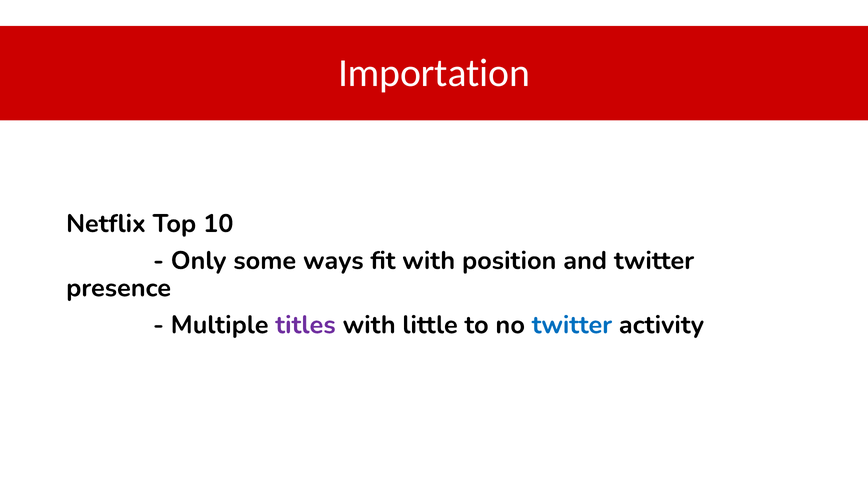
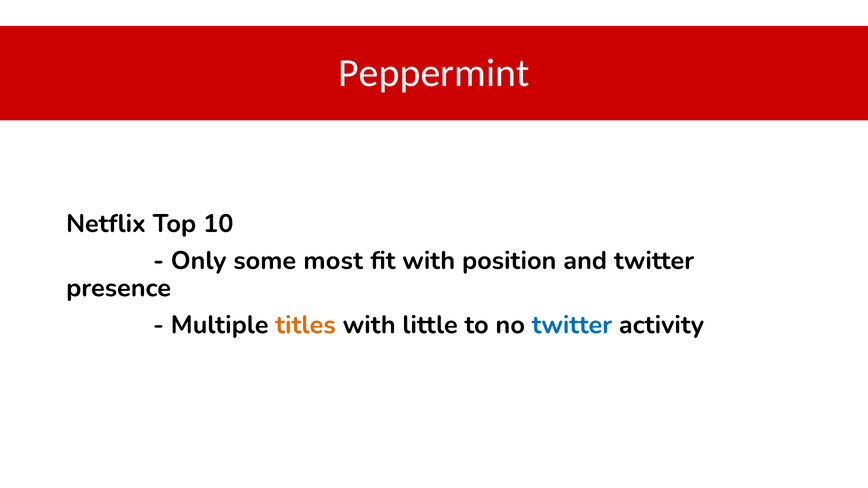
Importation: Importation -> Peppermint
ways: ways -> most
titles colour: purple -> orange
